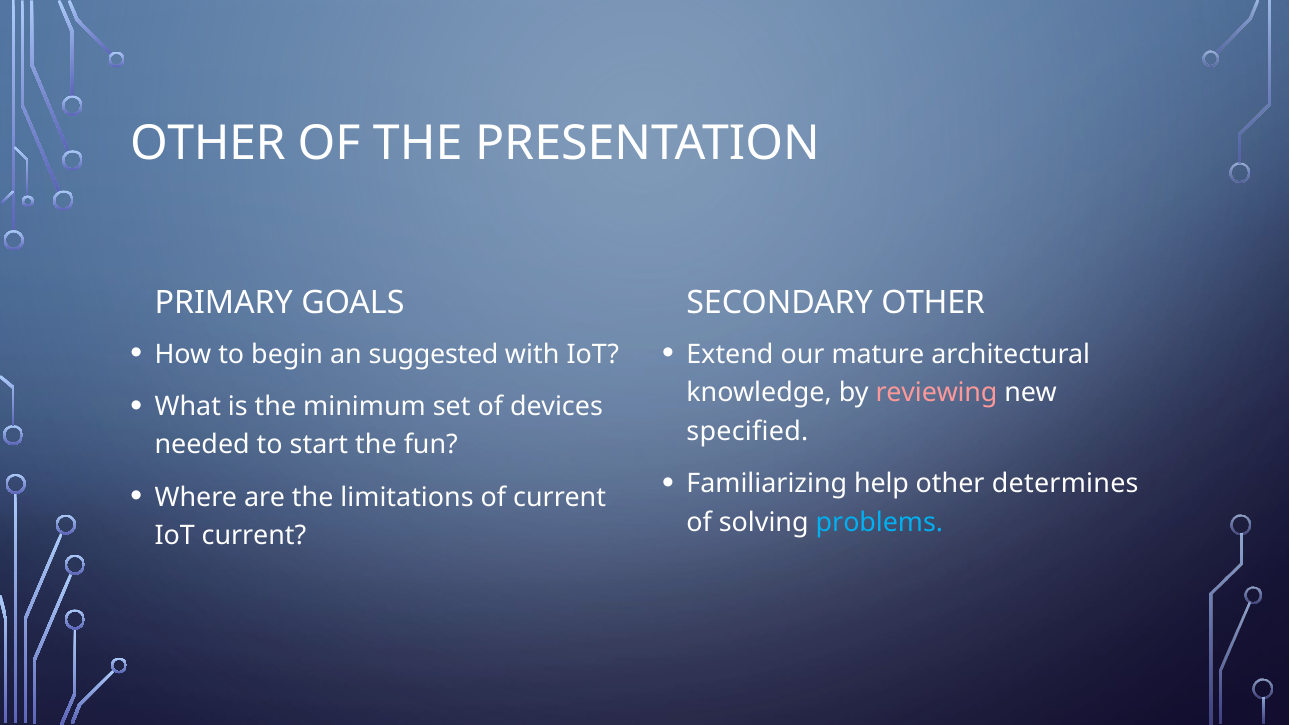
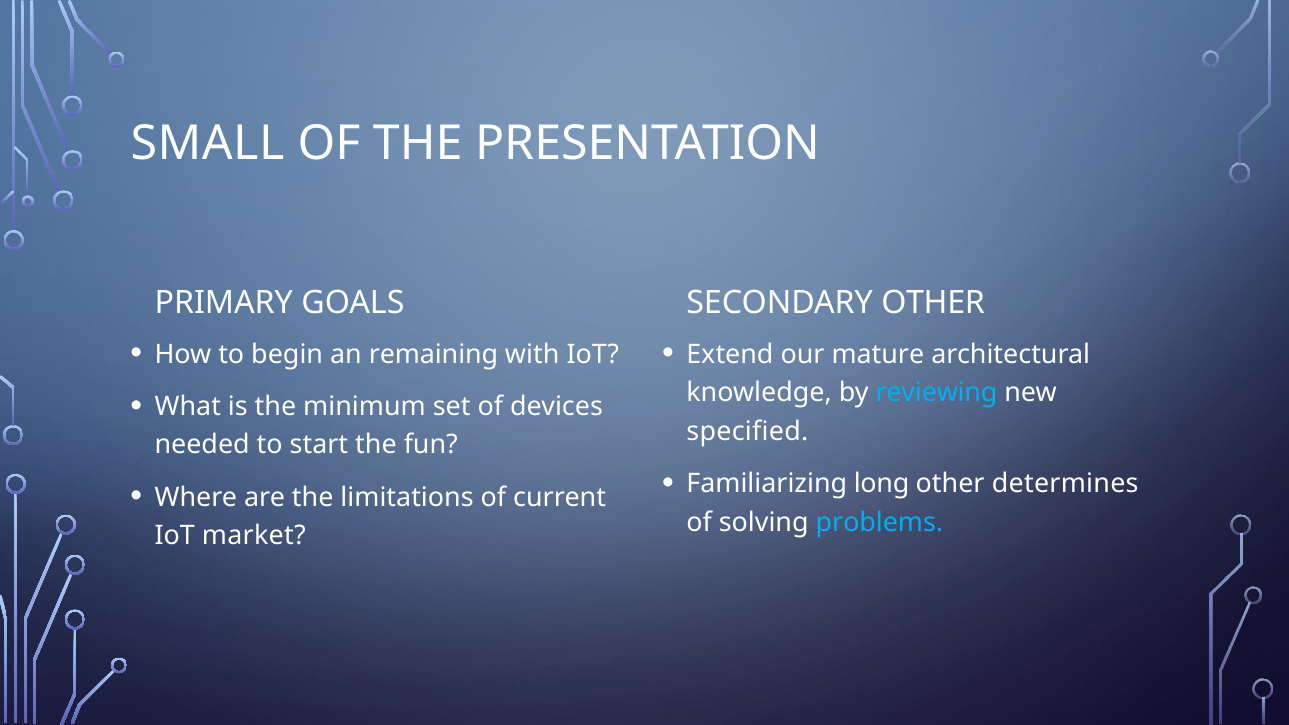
OTHER at (208, 143): OTHER -> SMALL
suggested: suggested -> remaining
reviewing colour: pink -> light blue
help: help -> long
IoT current: current -> market
